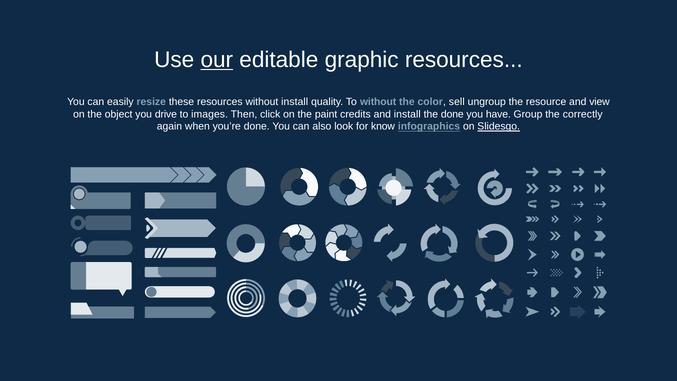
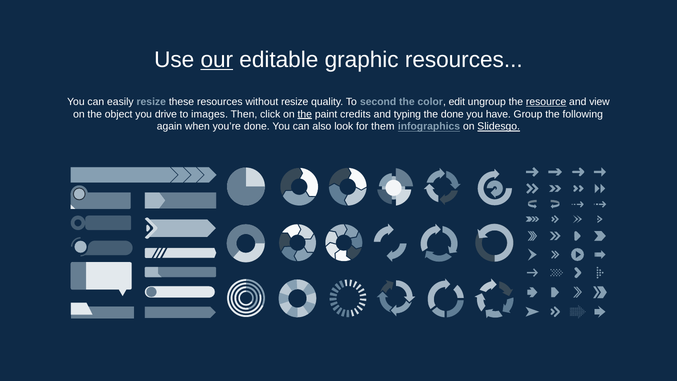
without install: install -> resize
To without: without -> second
sell: sell -> edit
resource underline: none -> present
the at (305, 114) underline: none -> present
and install: install -> typing
correctly: correctly -> following
know: know -> them
